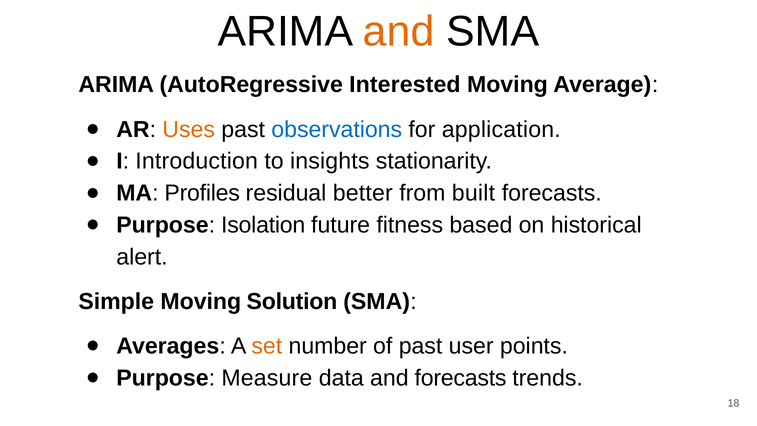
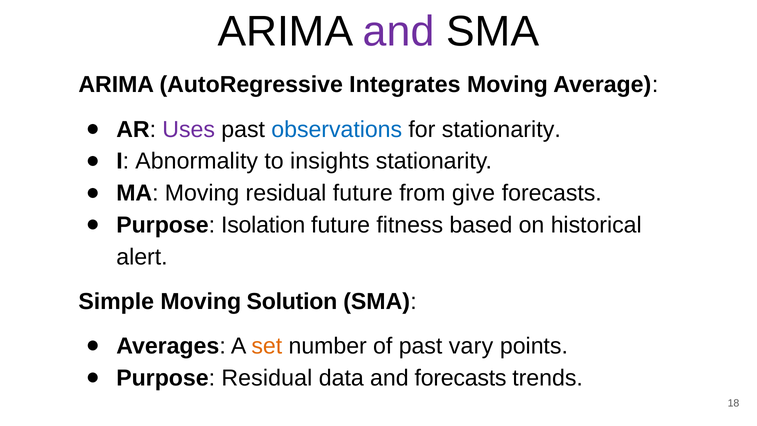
and at (399, 31) colour: orange -> purple
Interested: Interested -> Integrates
Uses colour: orange -> purple
for application: application -> stationarity
Introduction: Introduction -> Abnormality
MA Profiles: Profiles -> Moving
residual better: better -> future
built: built -> give
user: user -> vary
Purpose Measure: Measure -> Residual
